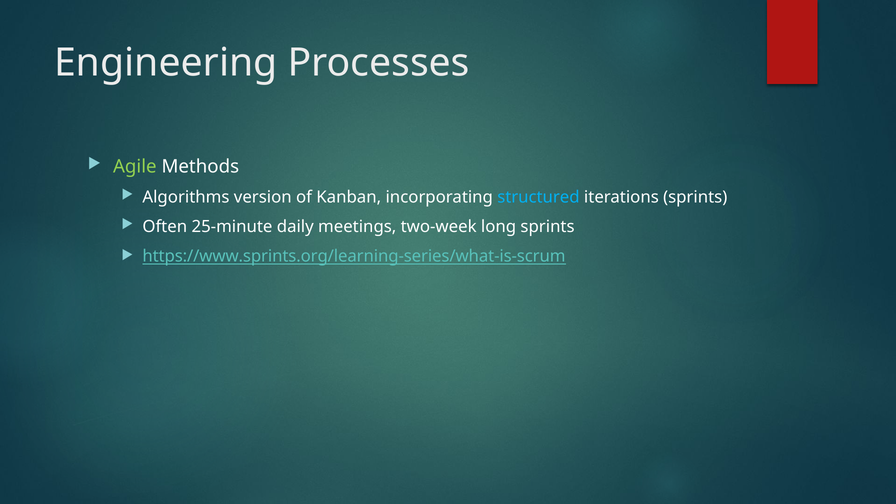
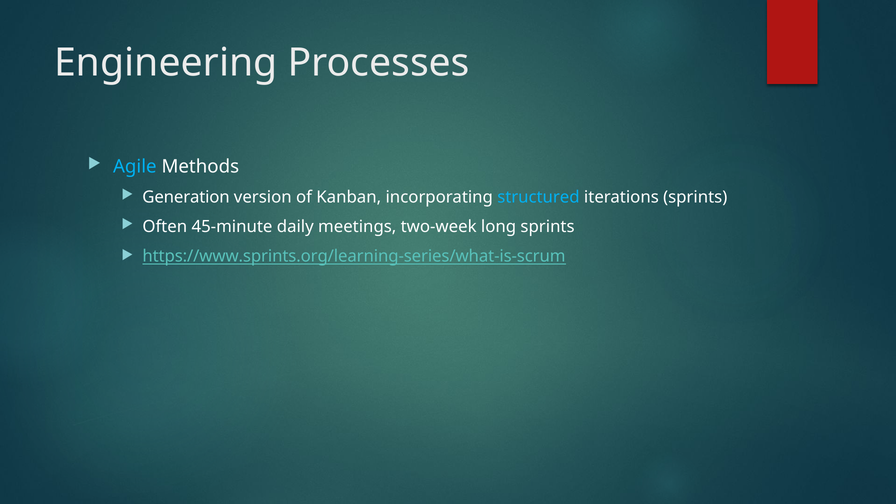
Agile colour: light green -> light blue
Algorithms: Algorithms -> Generation
25-minute: 25-minute -> 45-minute
